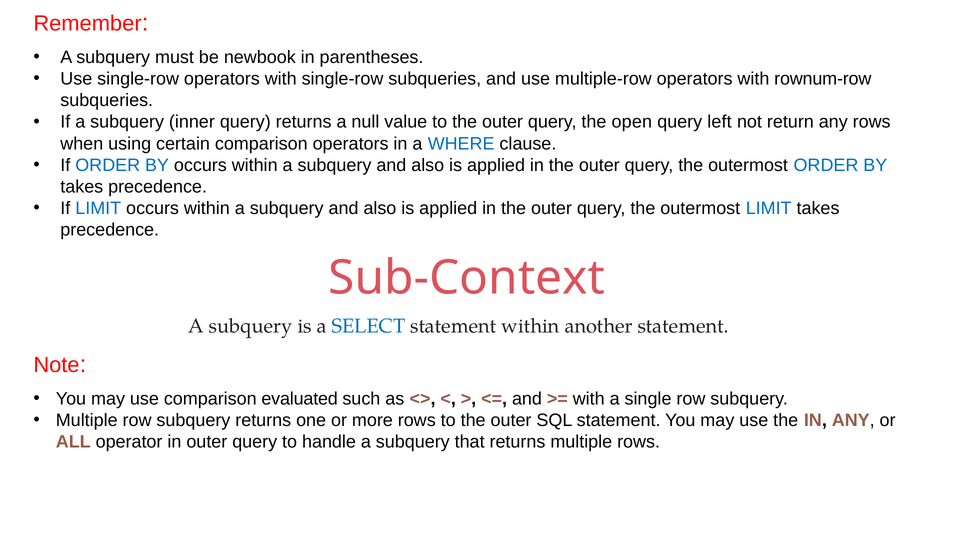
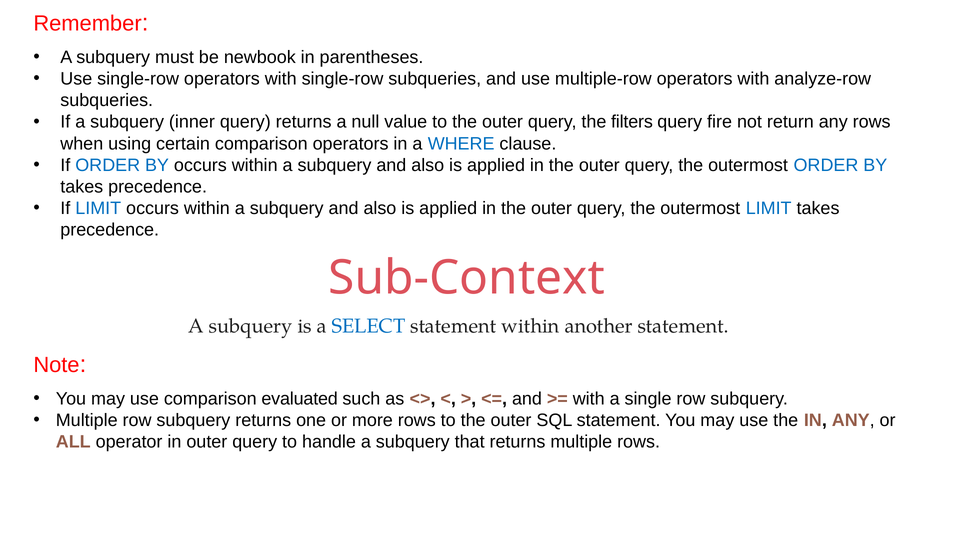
rownum-row: rownum-row -> analyze-row
open: open -> filters
left: left -> fire
